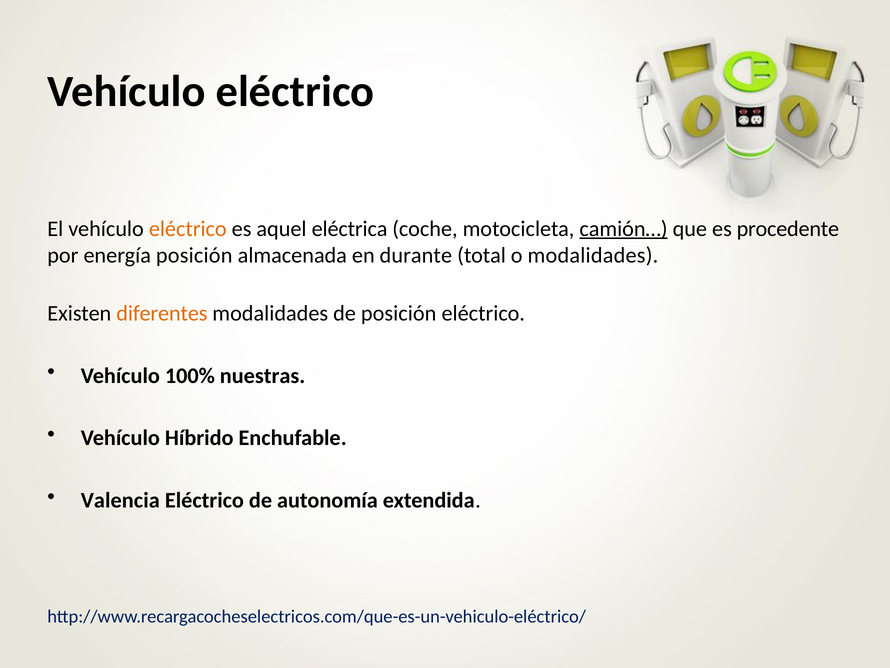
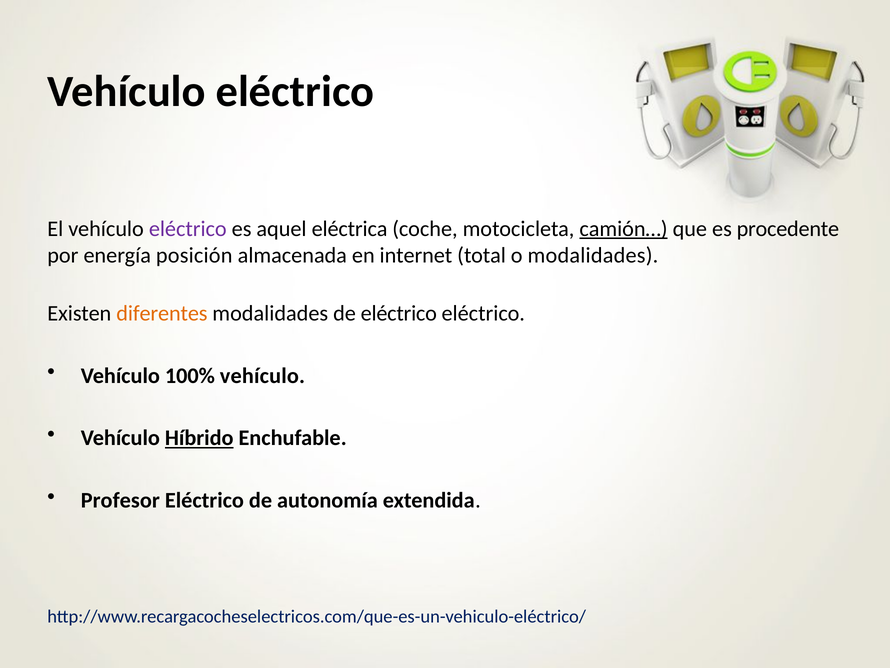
eléctrico at (188, 229) colour: orange -> purple
durante: durante -> internet
de posición: posición -> eléctrico
100% nuestras: nuestras -> vehículo
Híbrido underline: none -> present
Valencia: Valencia -> Profesor
